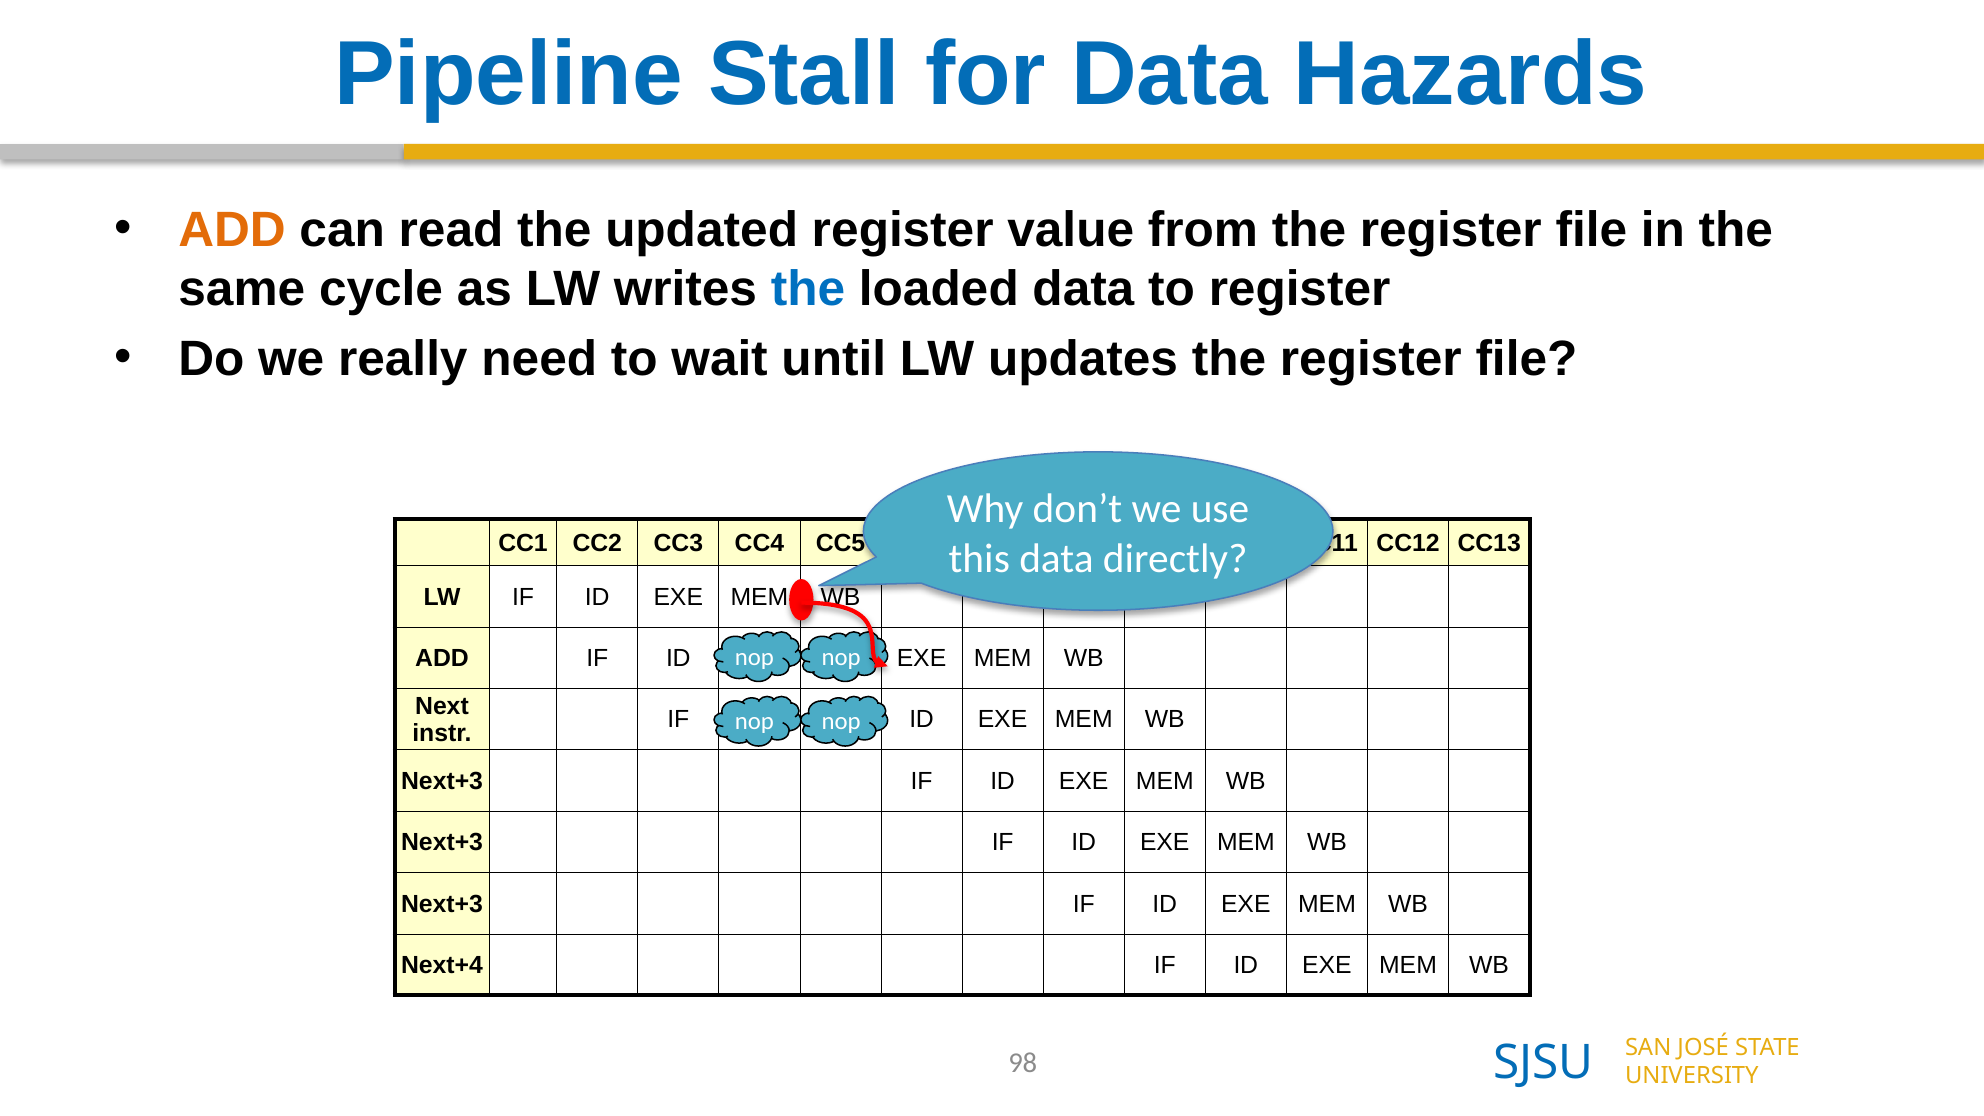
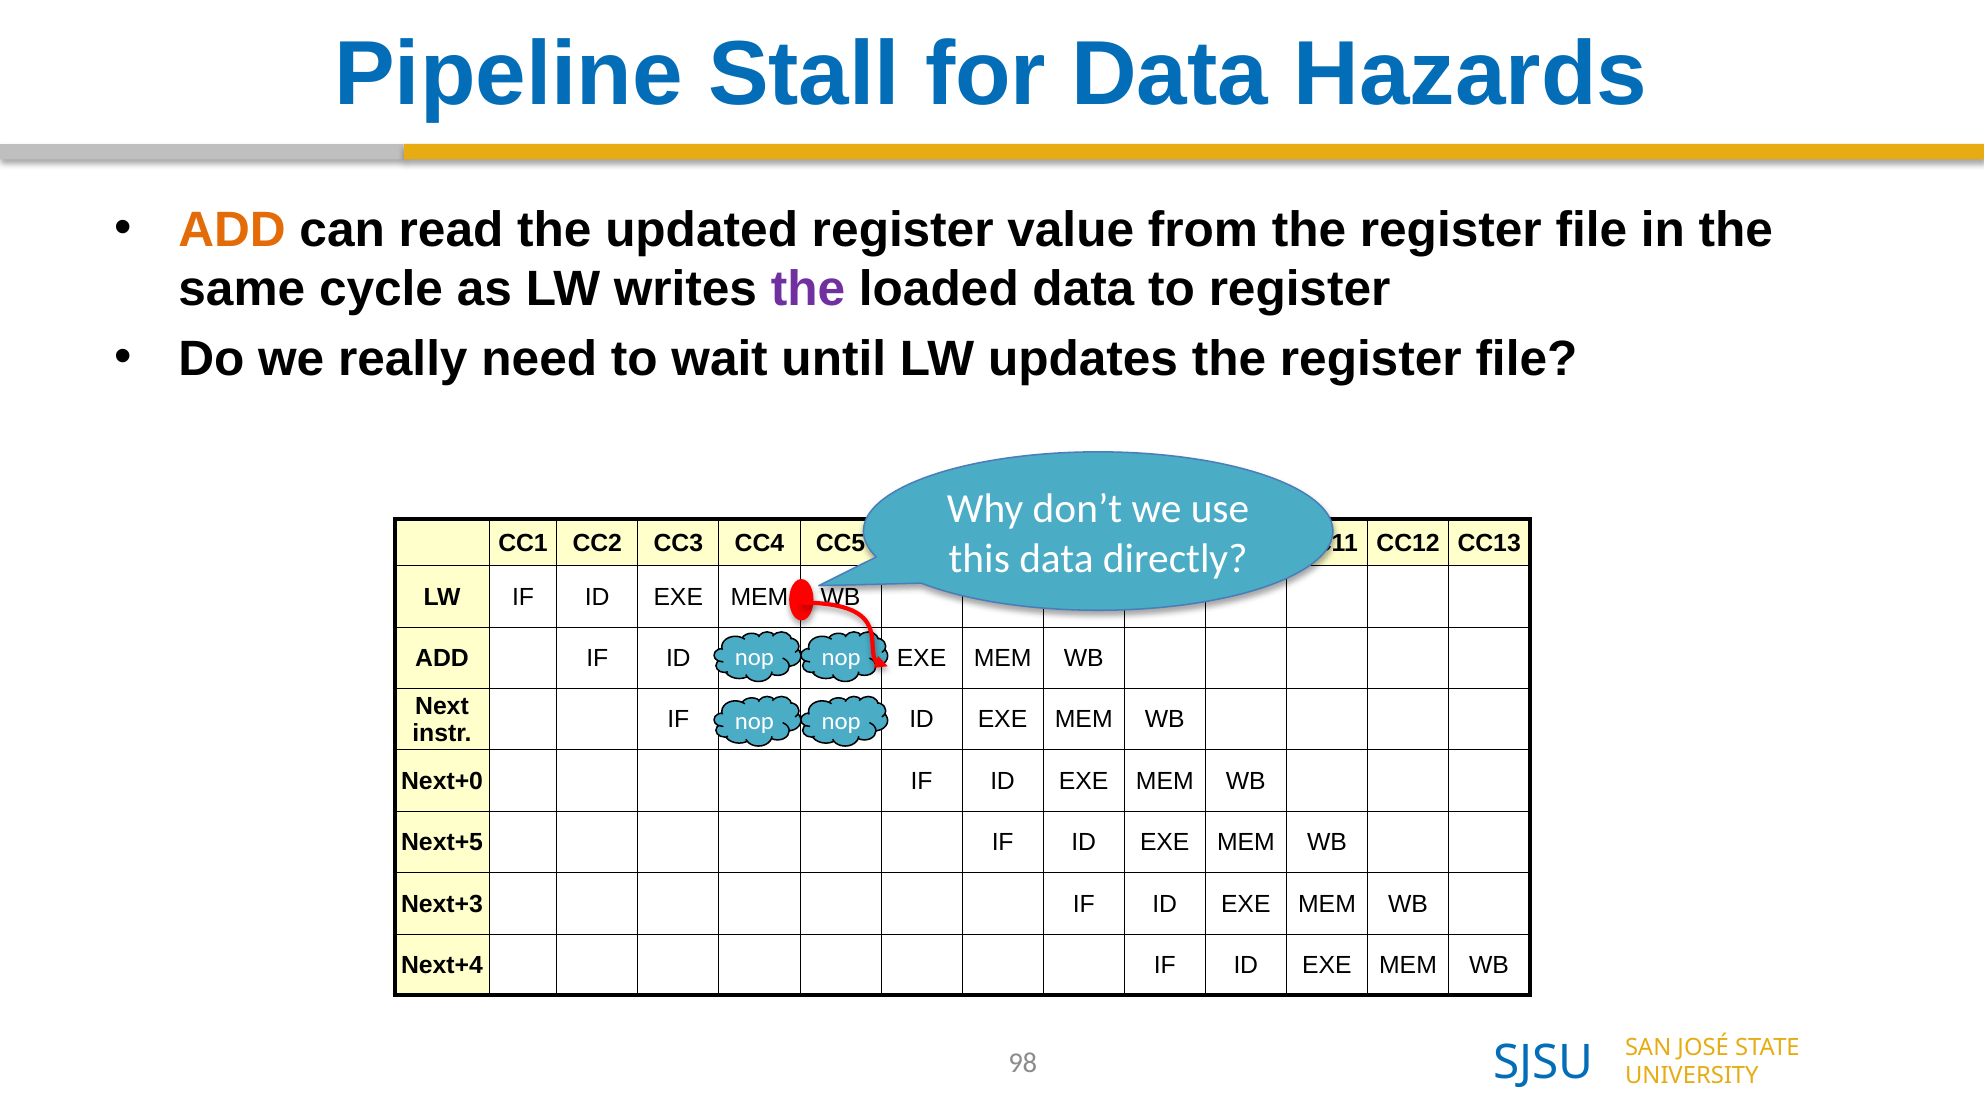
the at (808, 289) colour: blue -> purple
Next+3 at (442, 781): Next+3 -> Next+0
Next+3 at (442, 842): Next+3 -> Next+5
